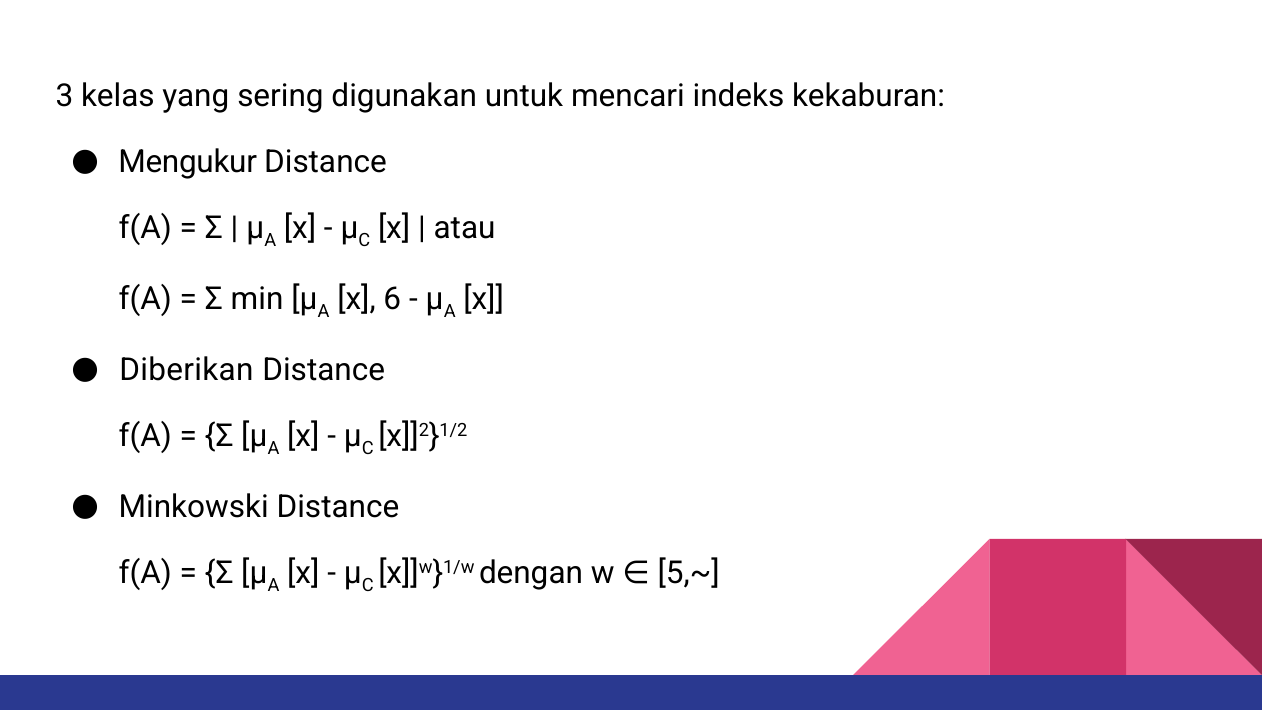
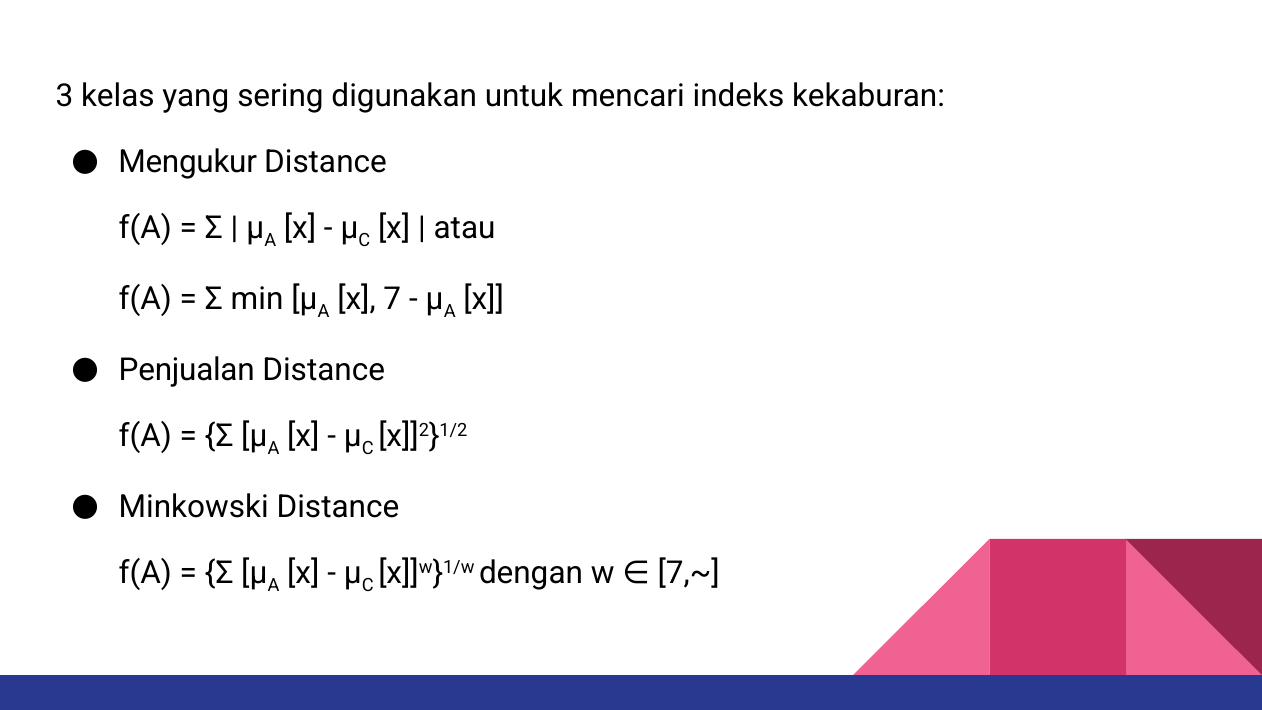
6: 6 -> 7
Diberikan: Diberikan -> Penjualan
5,~: 5,~ -> 7,~
